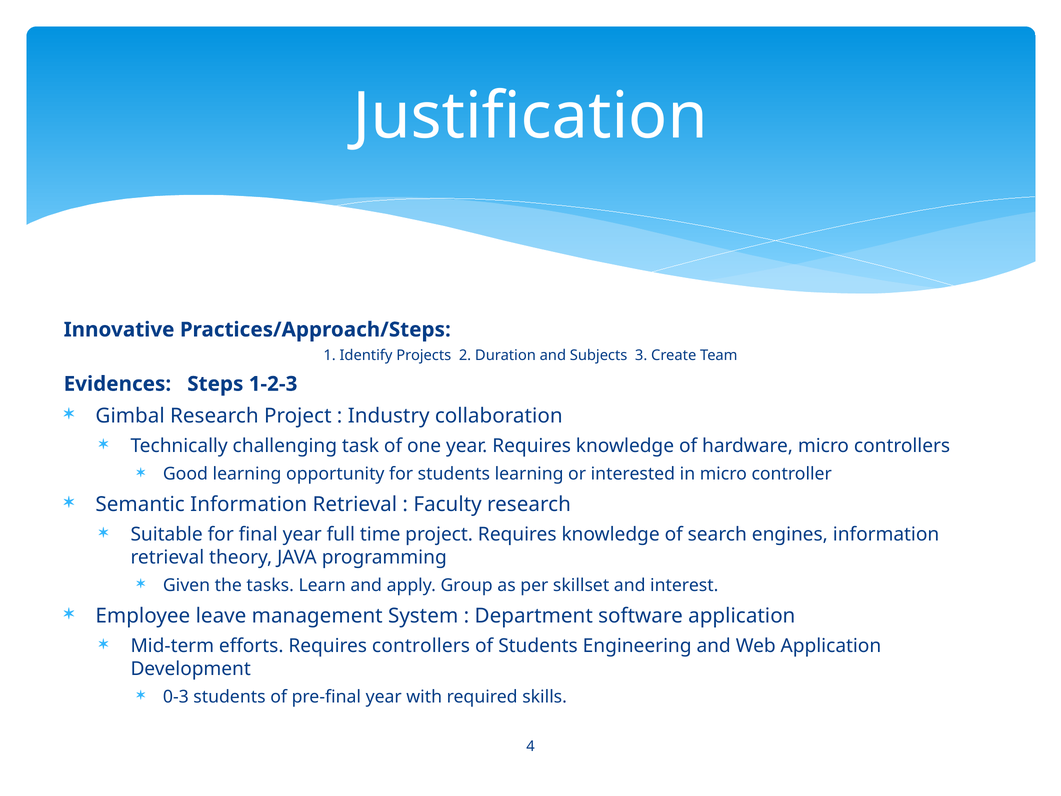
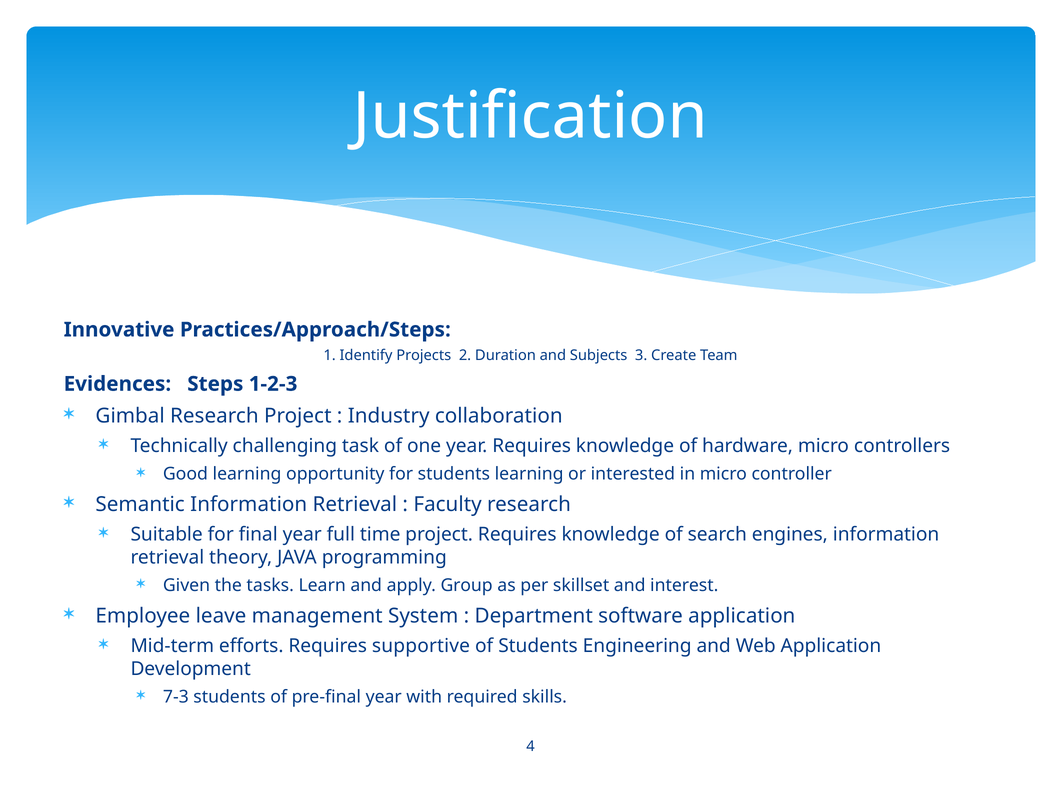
Requires controllers: controllers -> supportive
0-3: 0-3 -> 7-3
